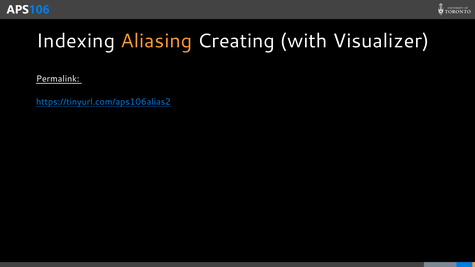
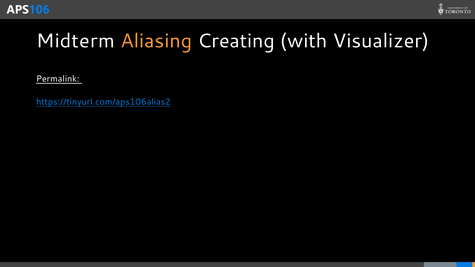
Indexing: Indexing -> Midterm
